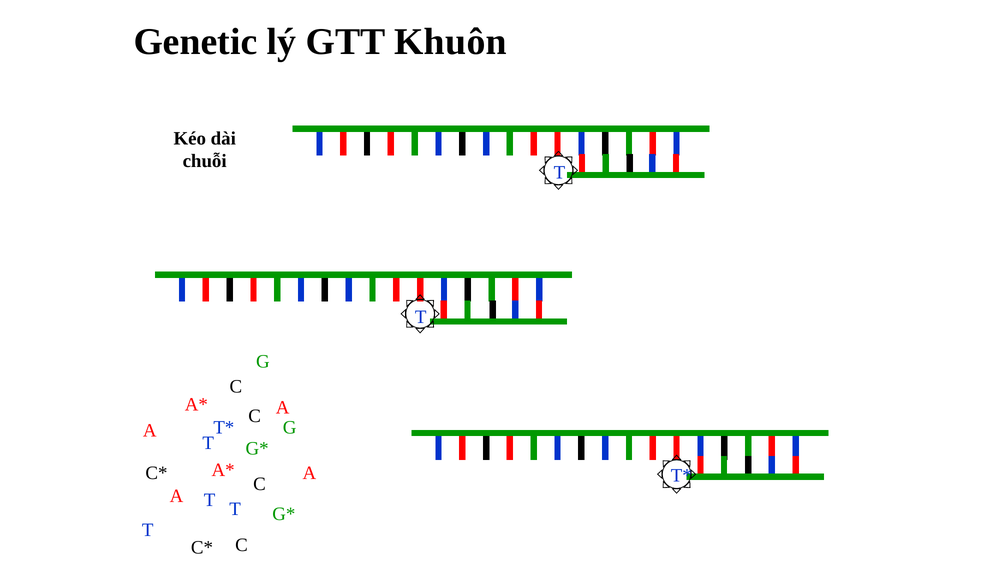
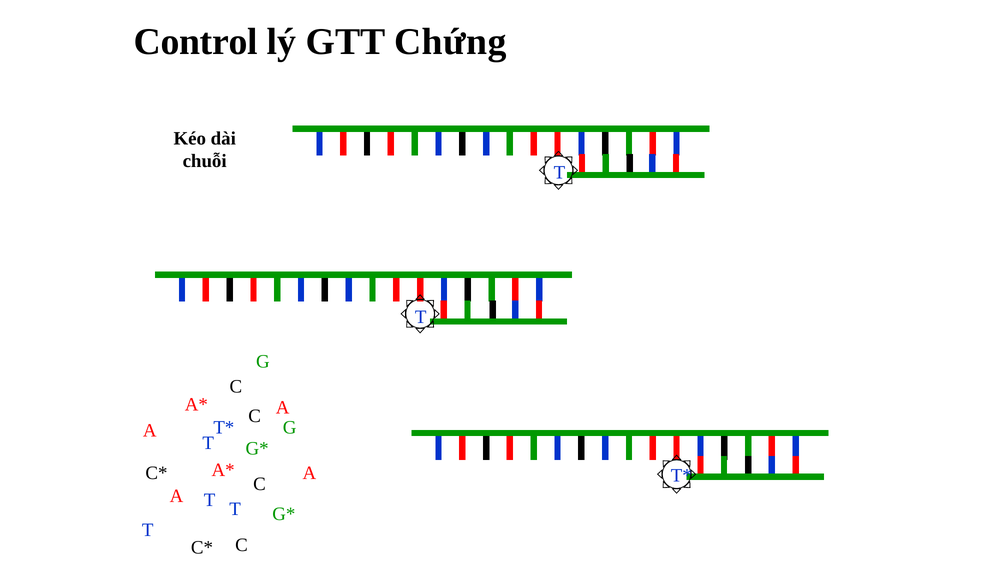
Genetic: Genetic -> Control
Khuôn: Khuôn -> Chứng
